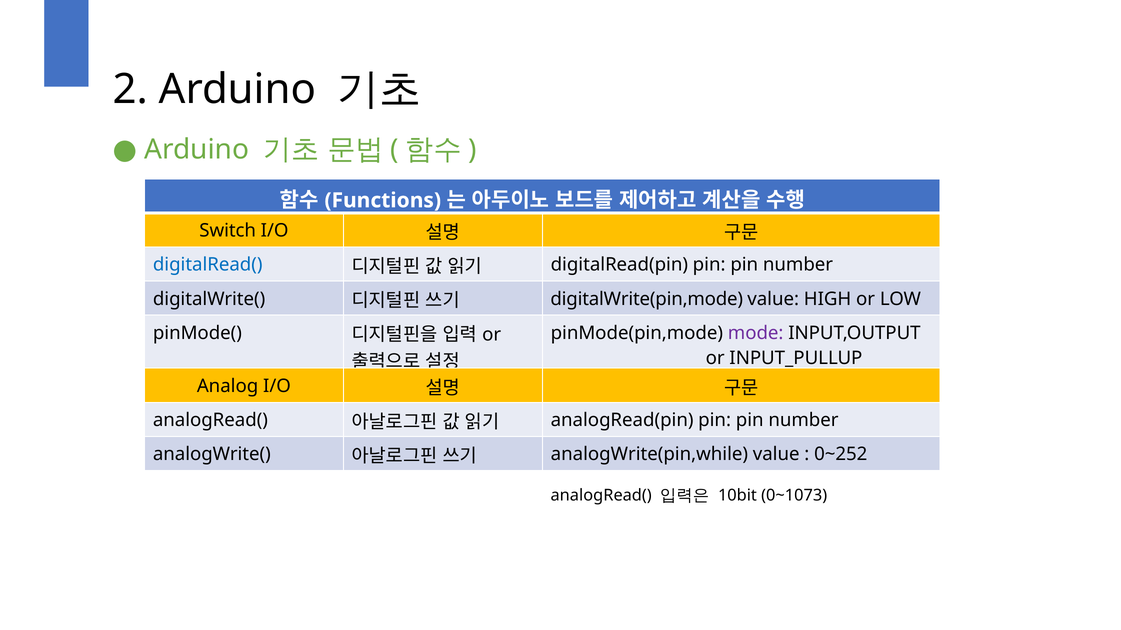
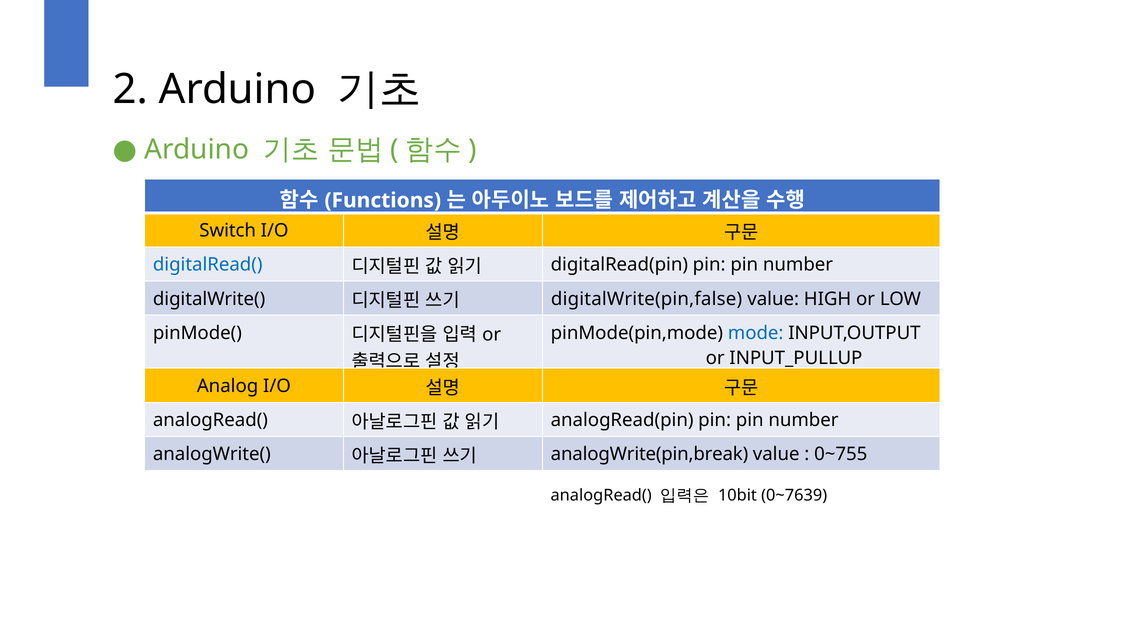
digitalWrite(pin,mode: digitalWrite(pin,mode -> digitalWrite(pin,false
mode colour: purple -> blue
analogWrite(pin,while: analogWrite(pin,while -> analogWrite(pin,break
0~252: 0~252 -> 0~755
0~1073: 0~1073 -> 0~7639
